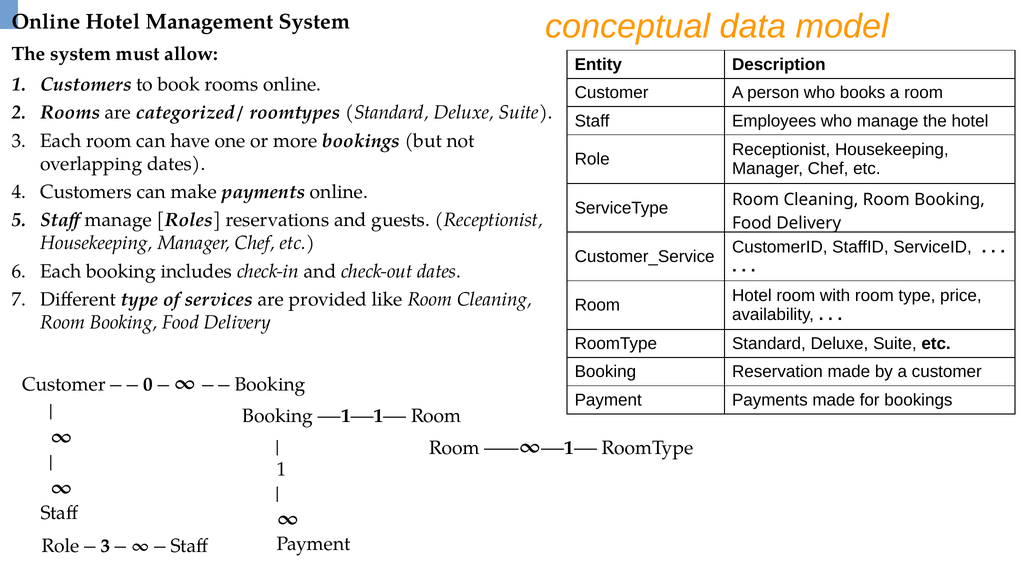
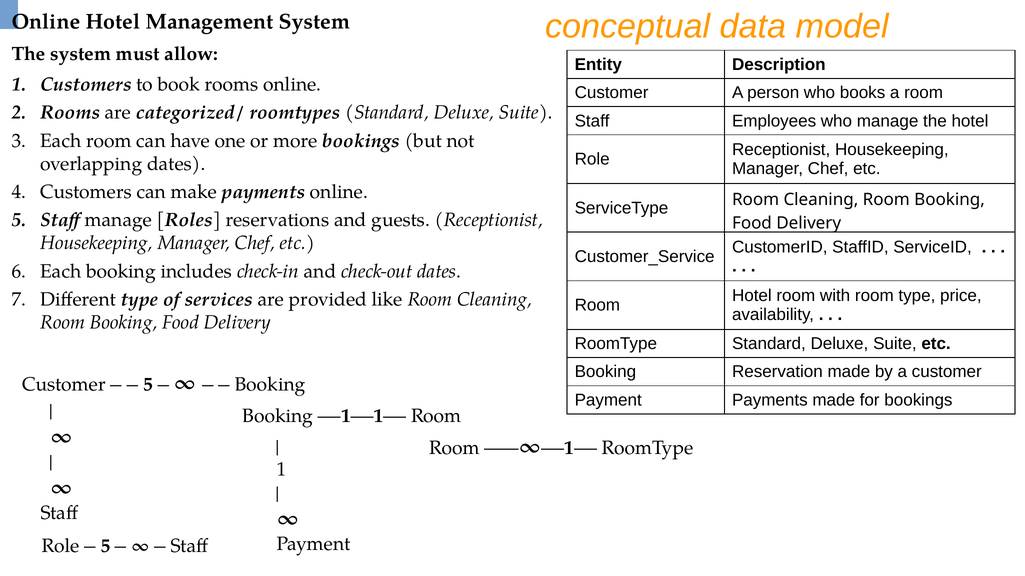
0 at (148, 385): 0 -> 5
3 at (105, 546): 3 -> 5
